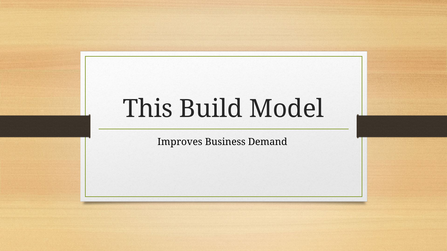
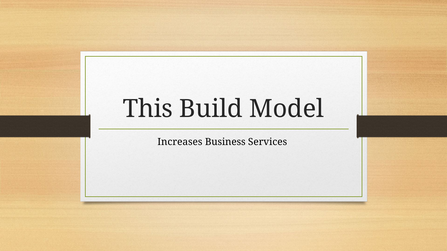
Improves: Improves -> Increases
Demand: Demand -> Services
